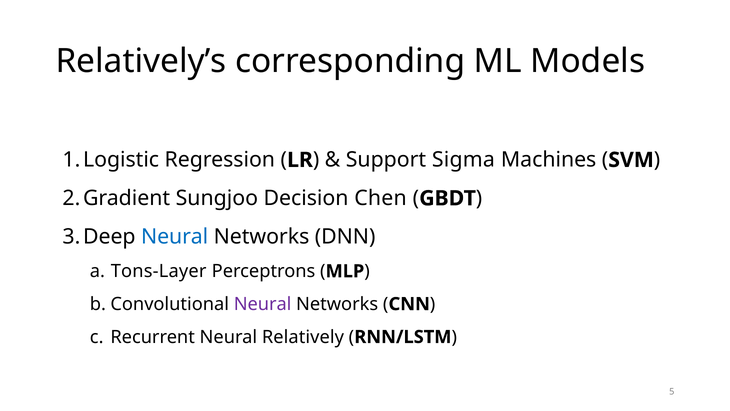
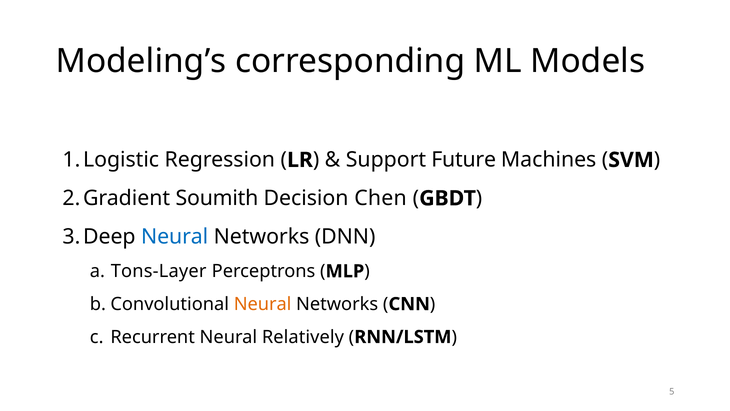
Relatively’s: Relatively’s -> Modeling’s
Sigma: Sigma -> Future
Sungjoo: Sungjoo -> Soumith
Neural at (263, 304) colour: purple -> orange
